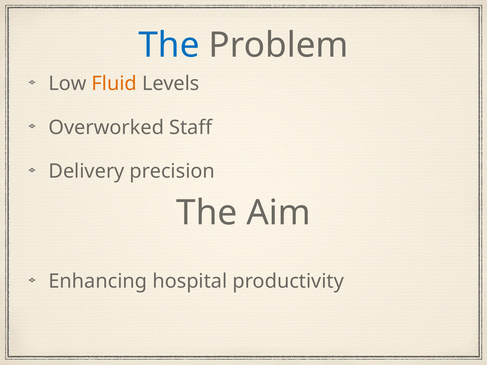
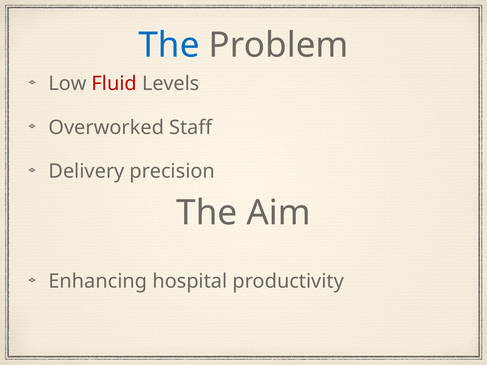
Fluid colour: orange -> red
